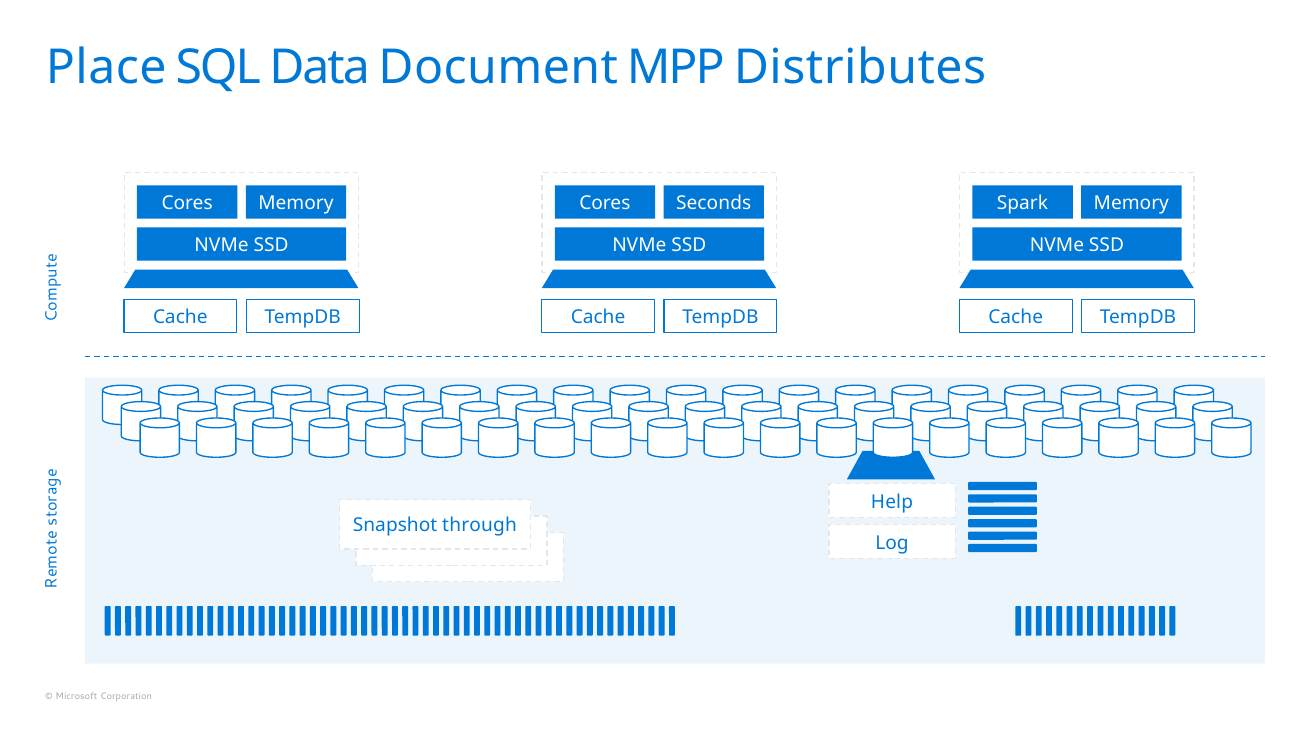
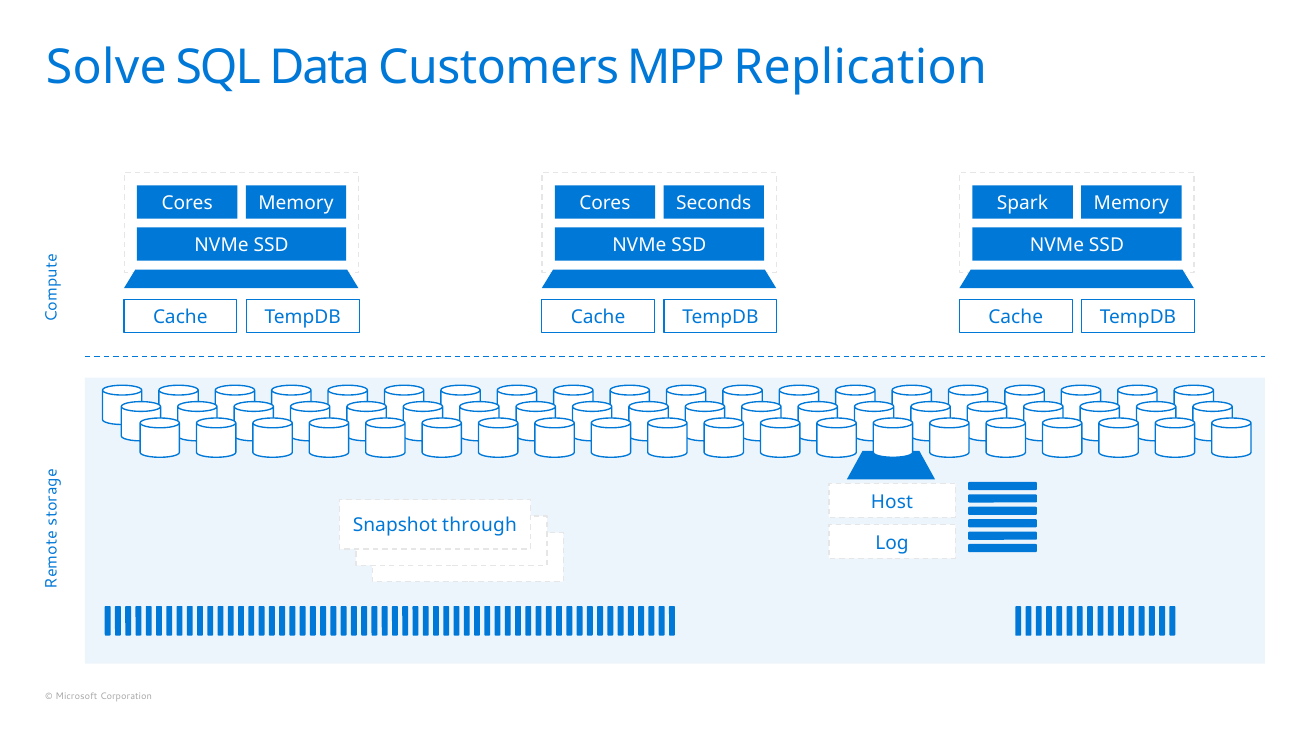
Place: Place -> Solve
Document: Document -> Customers
Distributes: Distributes -> Replication
Help: Help -> Host
